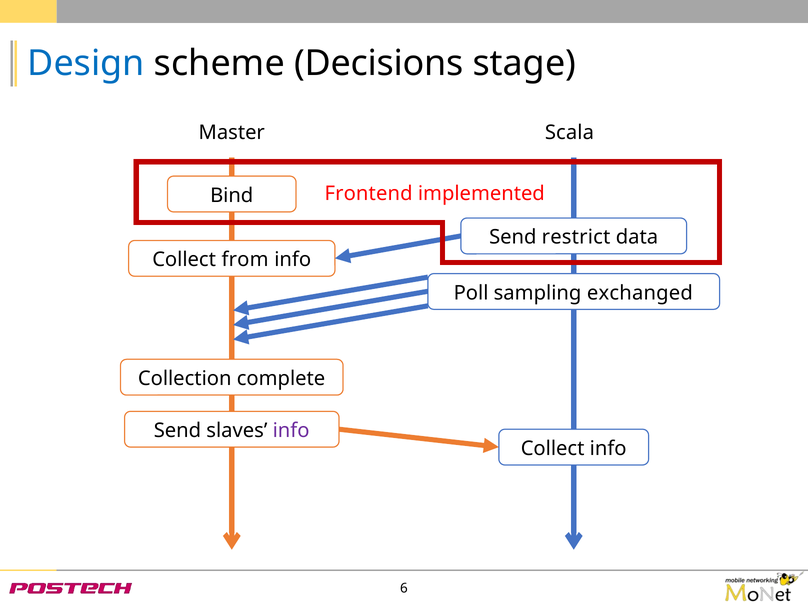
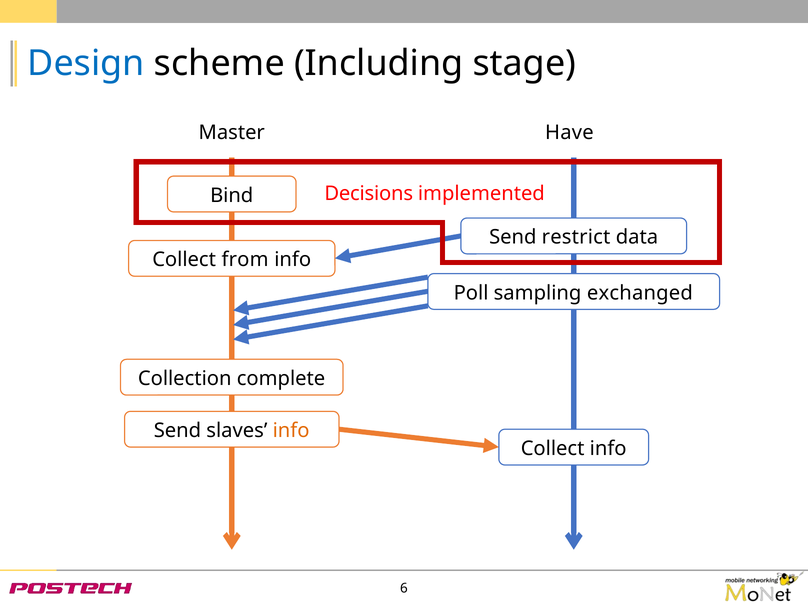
Decisions: Decisions -> Including
Scala: Scala -> Have
Frontend: Frontend -> Decisions
info at (291, 431) colour: purple -> orange
